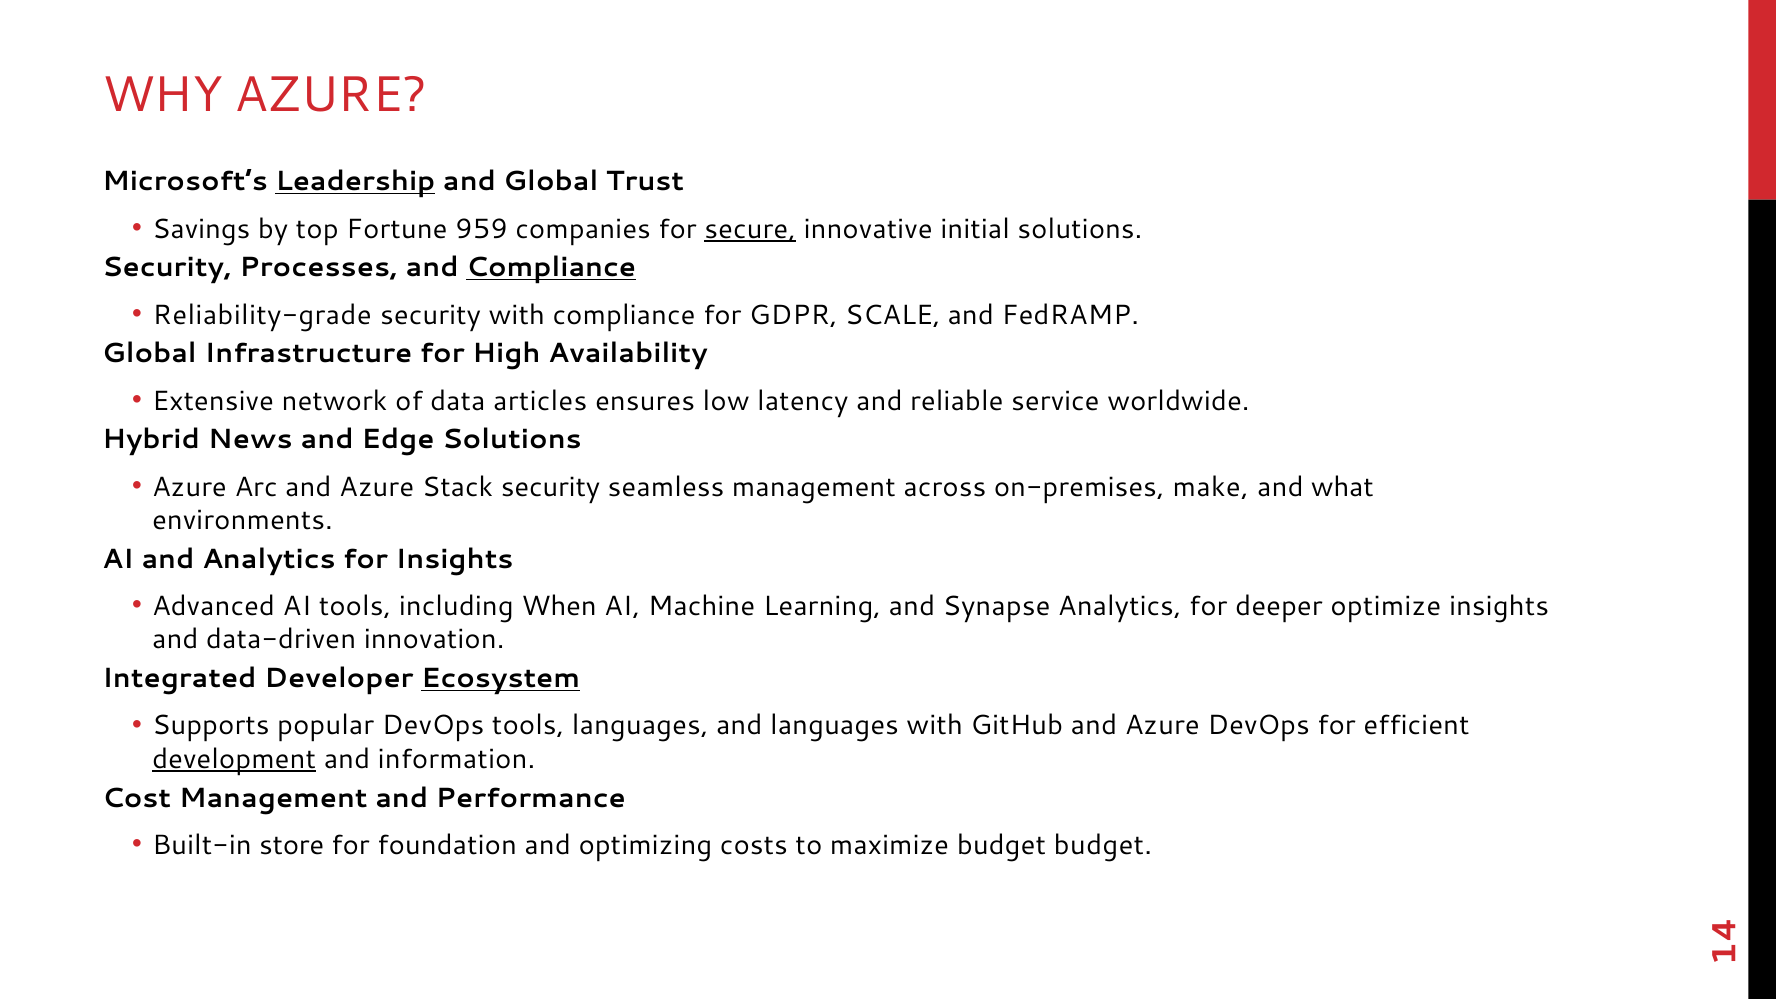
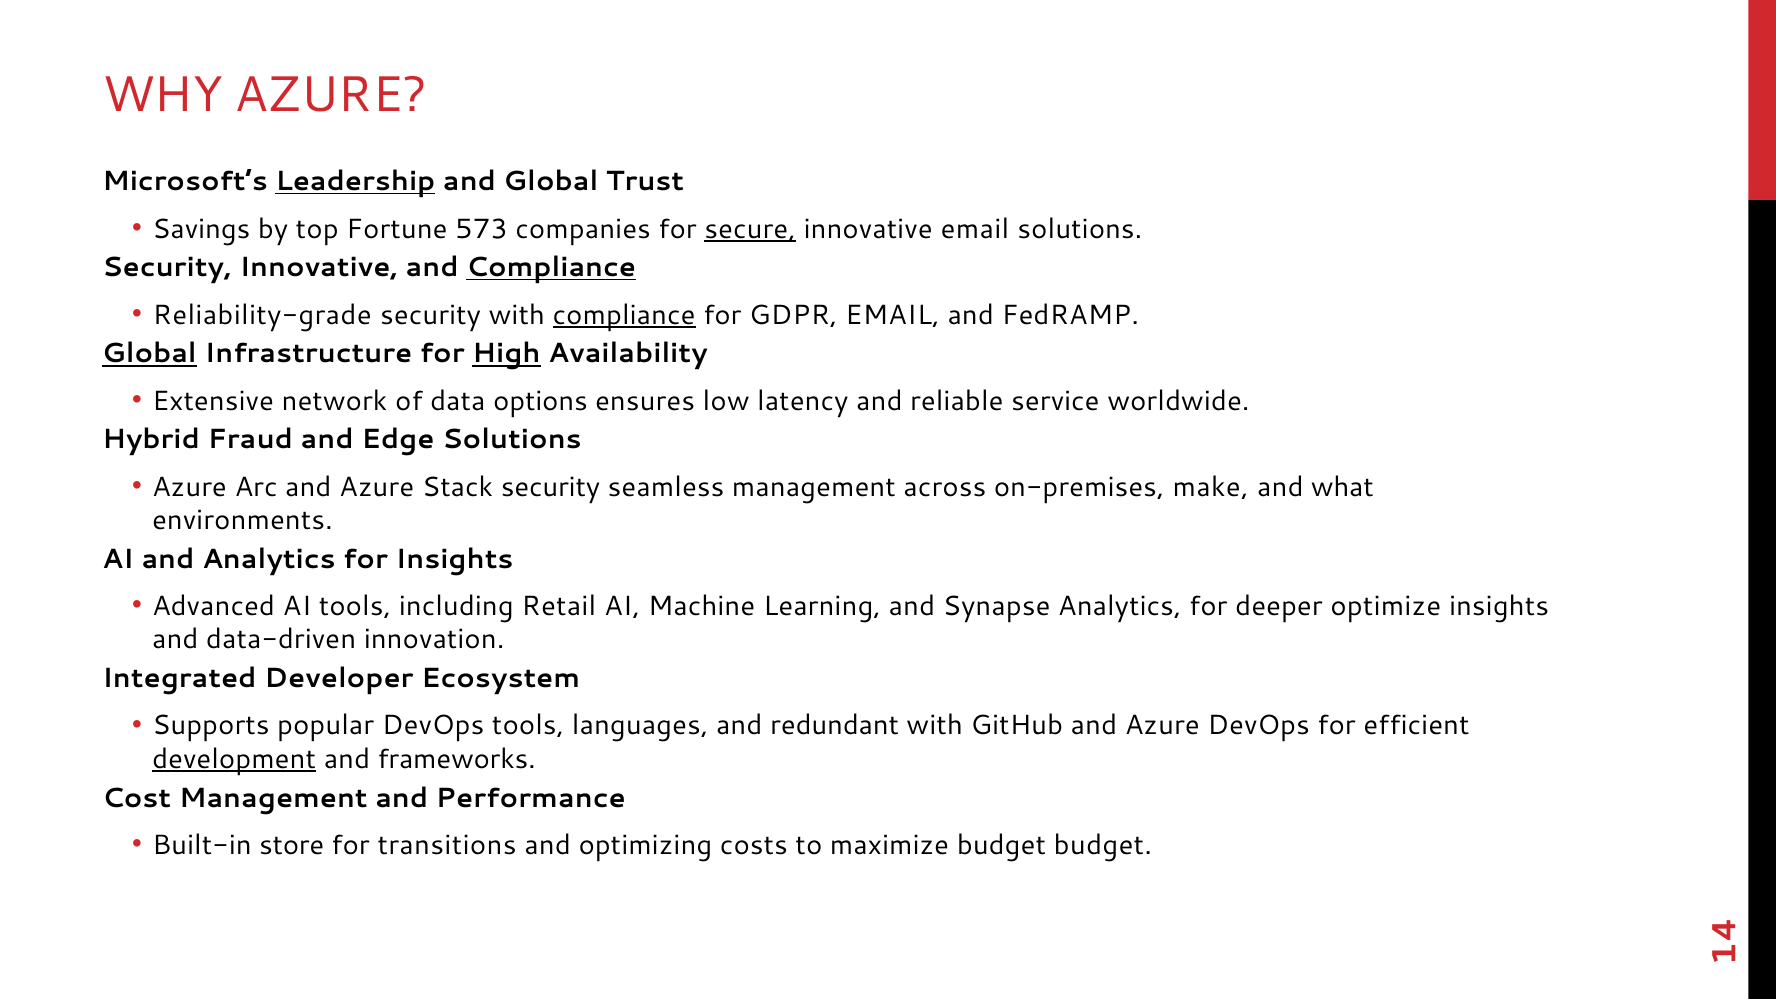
959: 959 -> 573
innovative initial: initial -> email
Security Processes: Processes -> Innovative
compliance at (624, 315) underline: none -> present
GDPR SCALE: SCALE -> EMAIL
Global at (149, 354) underline: none -> present
High underline: none -> present
articles: articles -> options
News: News -> Fraud
When: When -> Retail
Ecosystem underline: present -> none
and languages: languages -> redundant
information: information -> frameworks
foundation: foundation -> transitions
